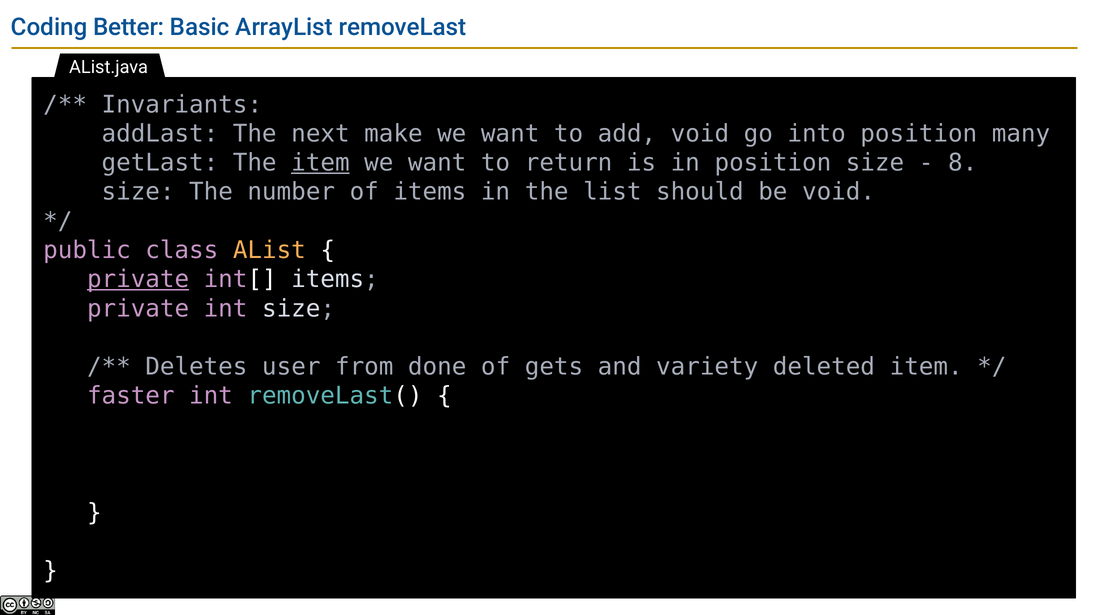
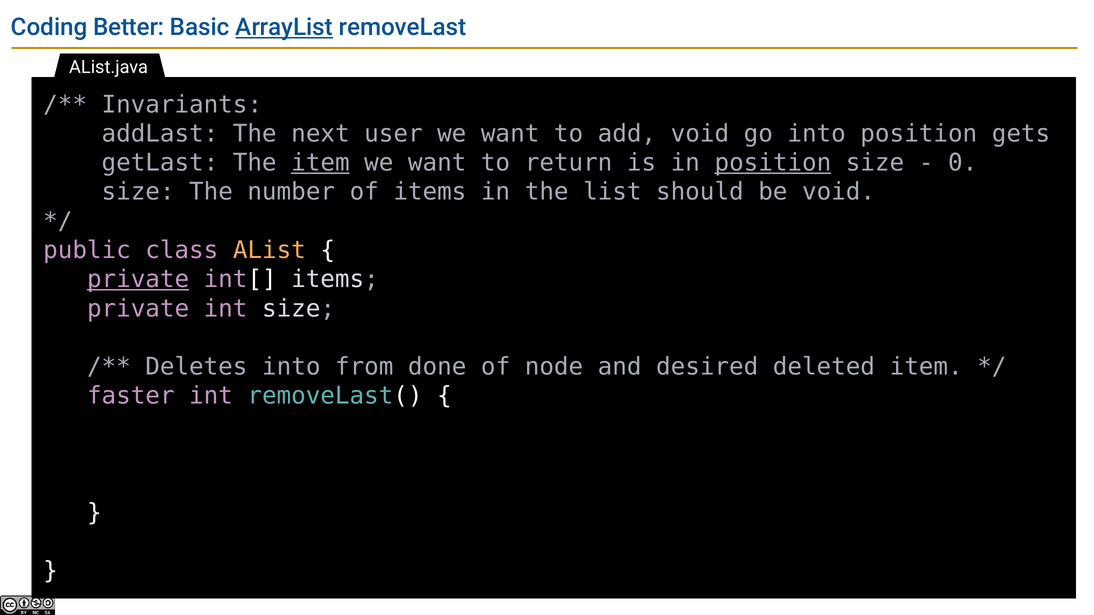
ArrayList underline: none -> present
make: make -> user
many: many -> gets
position at (773, 163) underline: none -> present
8: 8 -> 0
Deletes user: user -> into
gets: gets -> node
variety: variety -> desired
